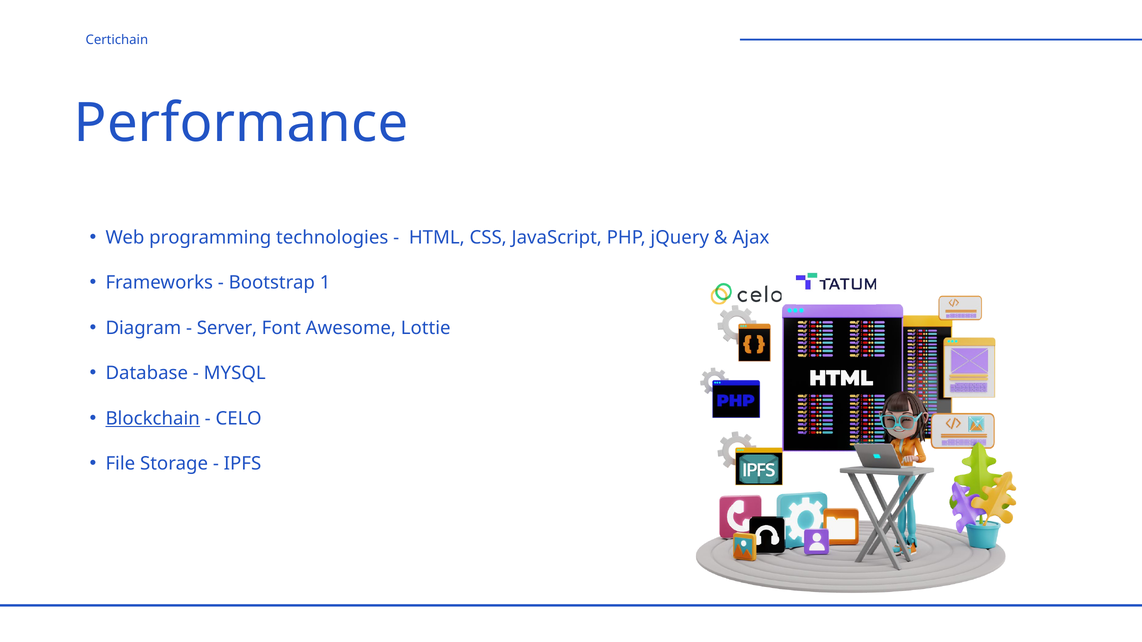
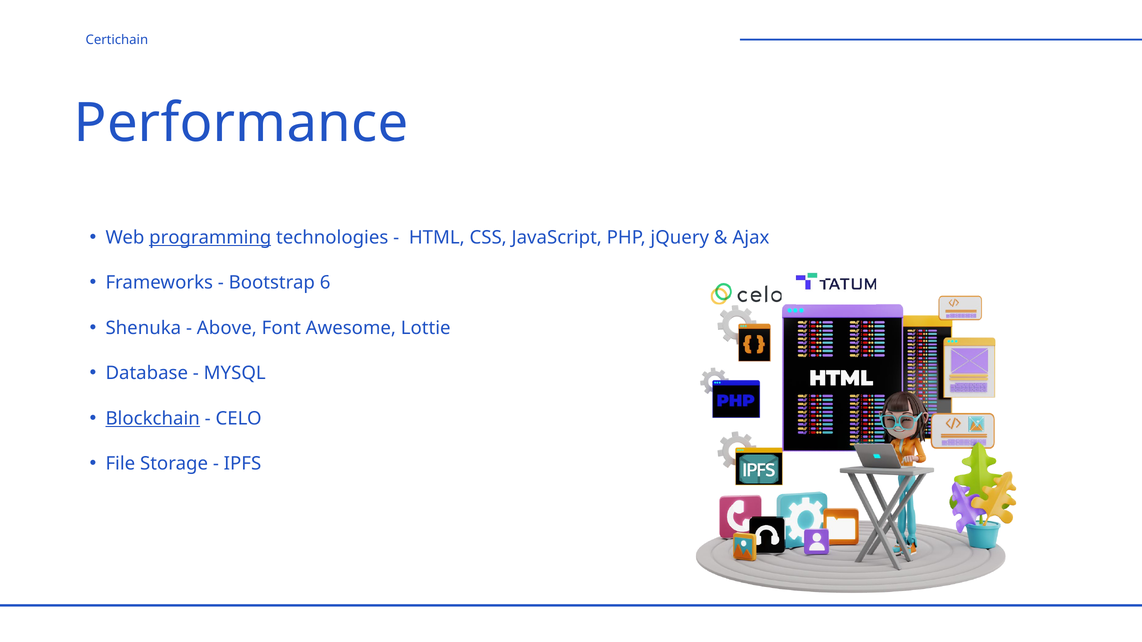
programming underline: none -> present
1: 1 -> 6
Diagram: Diagram -> Shenuka
Server: Server -> Above
